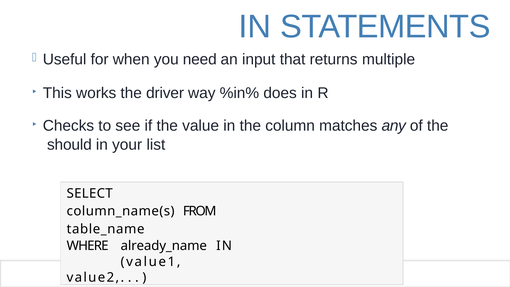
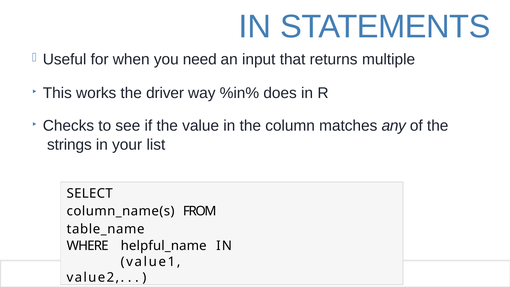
should: should -> strings
already_name: already_name -> helpful_name
